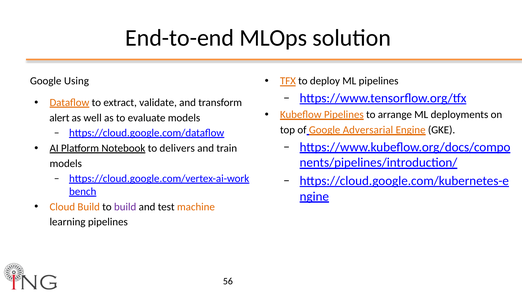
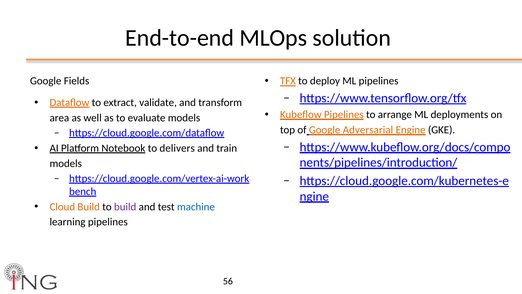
Using: Using -> Fields
alert: alert -> area
machine colour: orange -> blue
